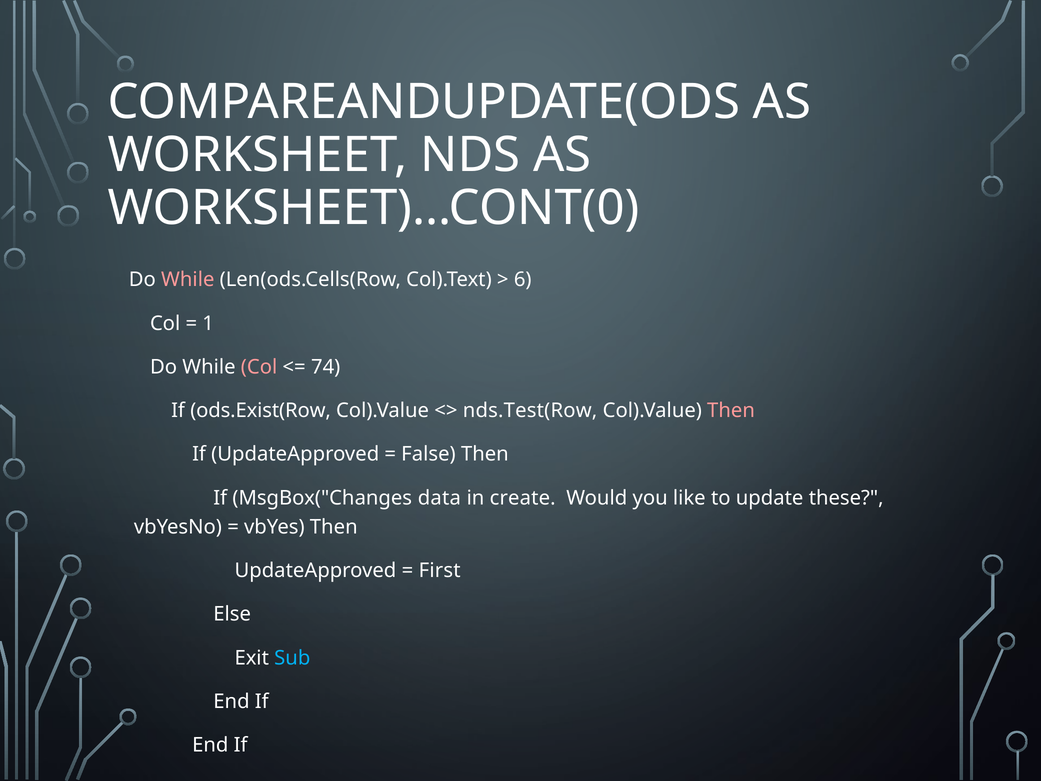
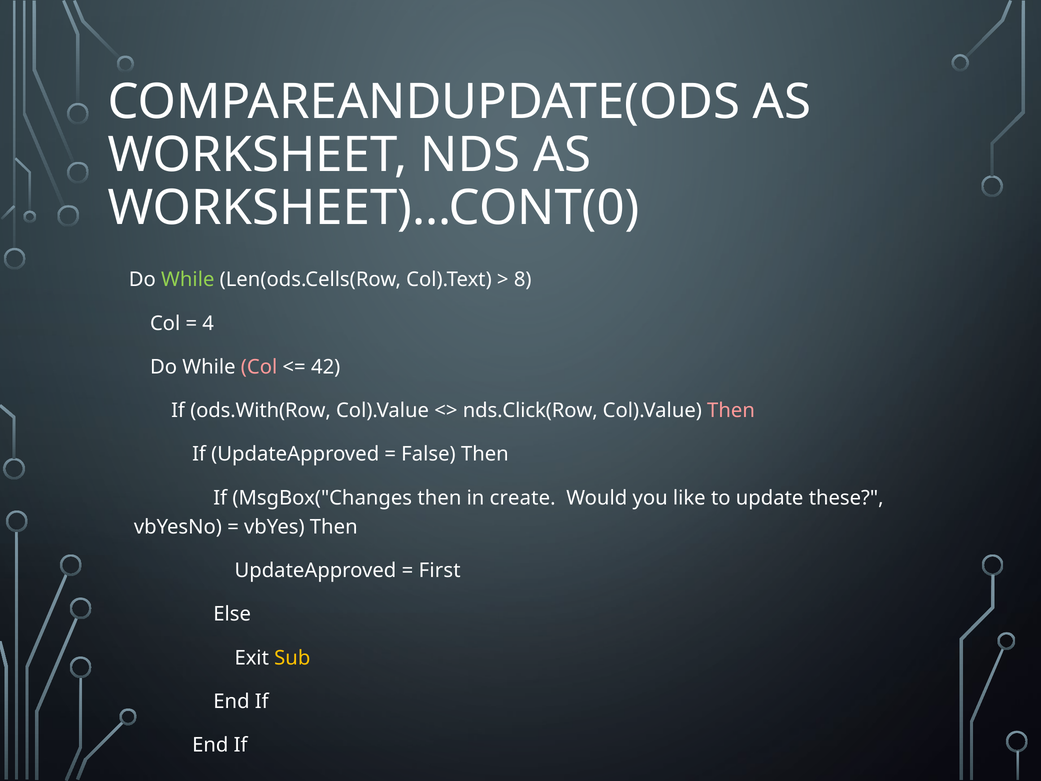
While at (188, 280) colour: pink -> light green
6: 6 -> 8
1: 1 -> 4
74: 74 -> 42
ods.Exist(Row: ods.Exist(Row -> ods.With(Row
nds.Test(Row: nds.Test(Row -> nds.Click(Row
MsgBox("Changes data: data -> then
Sub colour: light blue -> yellow
